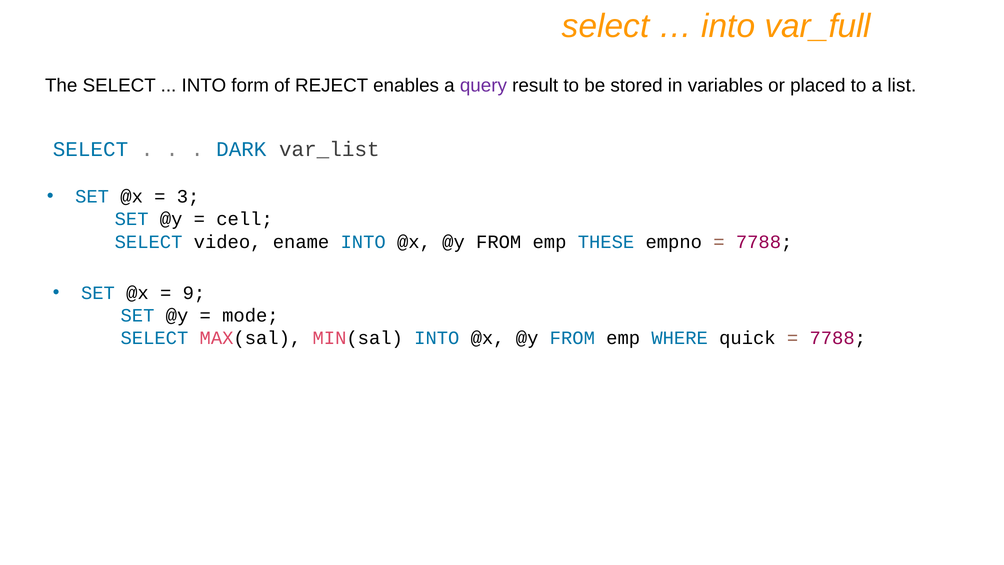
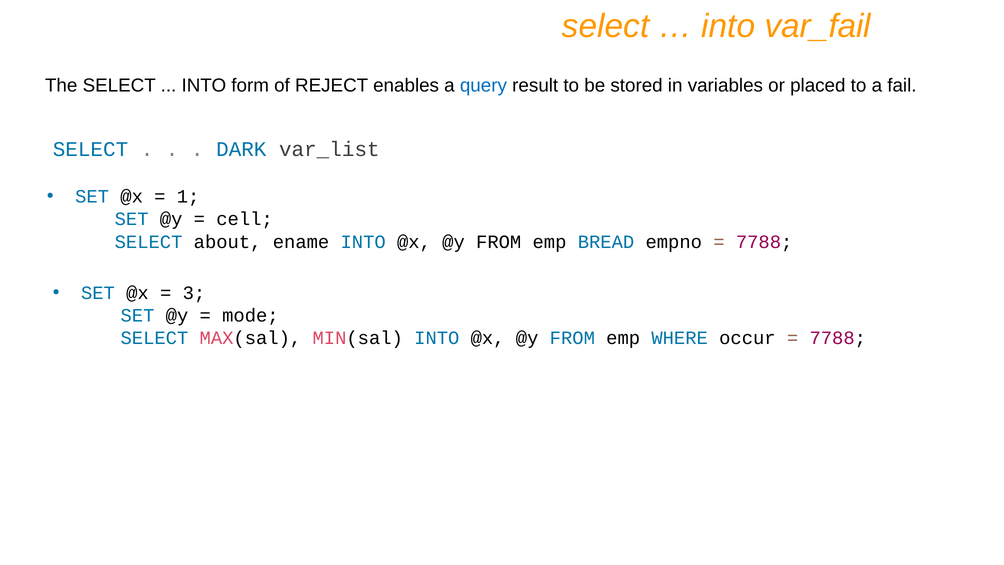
var_full: var_full -> var_fail
query colour: purple -> blue
list: list -> fail
3: 3 -> 1
video: video -> about
THESE: THESE -> BREAD
9: 9 -> 3
quick: quick -> occur
